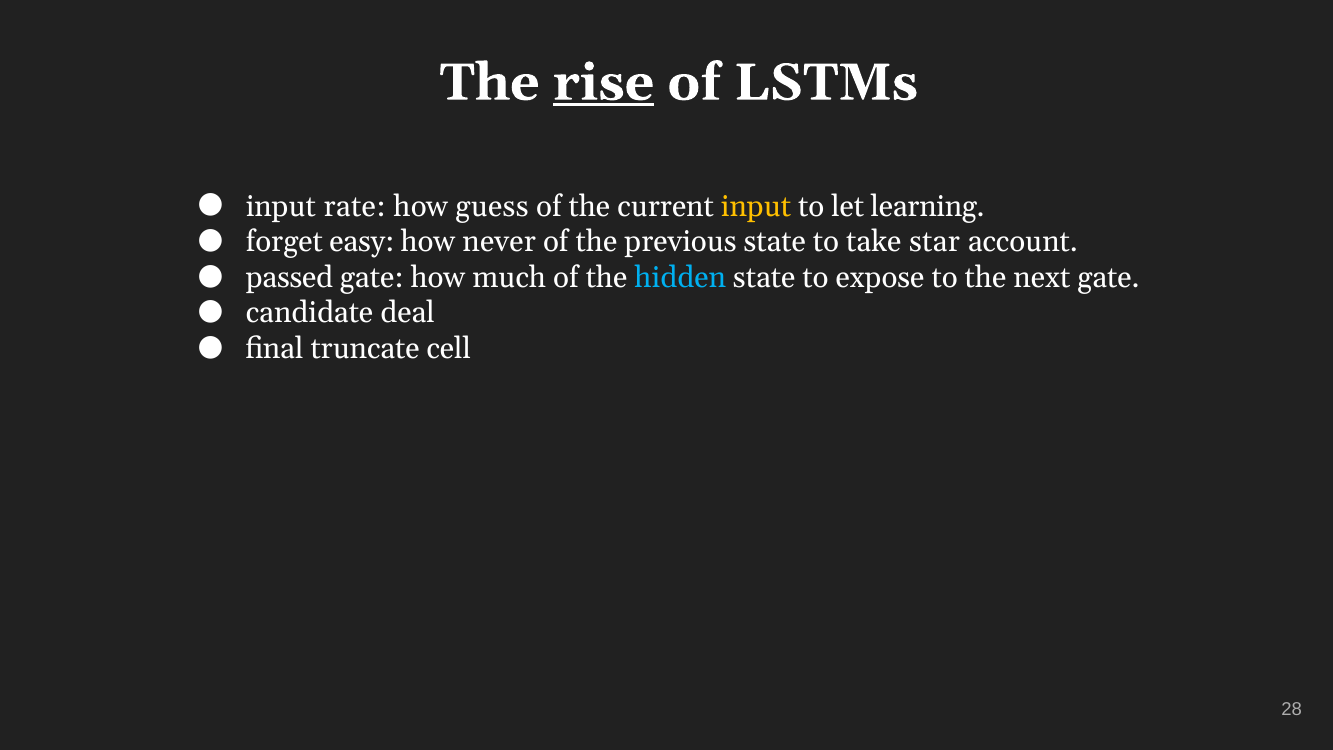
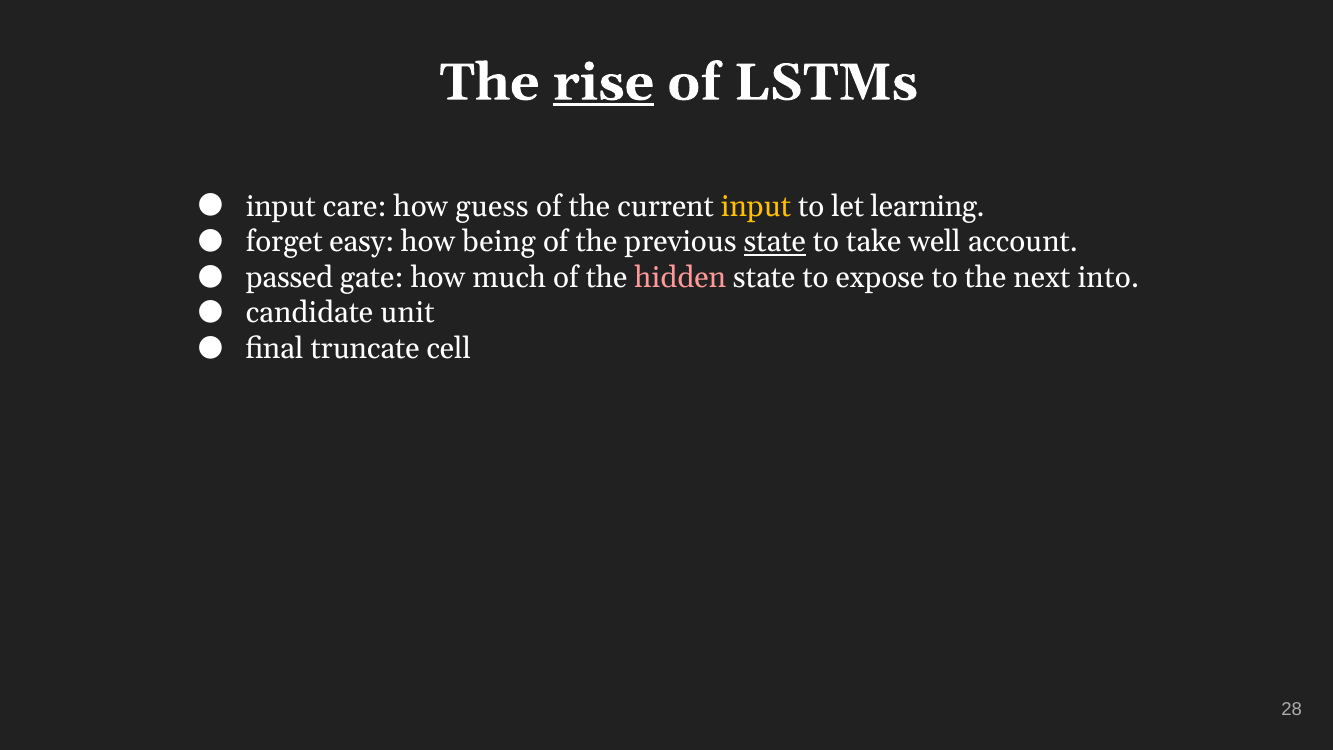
rate: rate -> care
never: never -> being
state at (775, 242) underline: none -> present
star: star -> well
hidden colour: light blue -> pink
next gate: gate -> into
deal: deal -> unit
